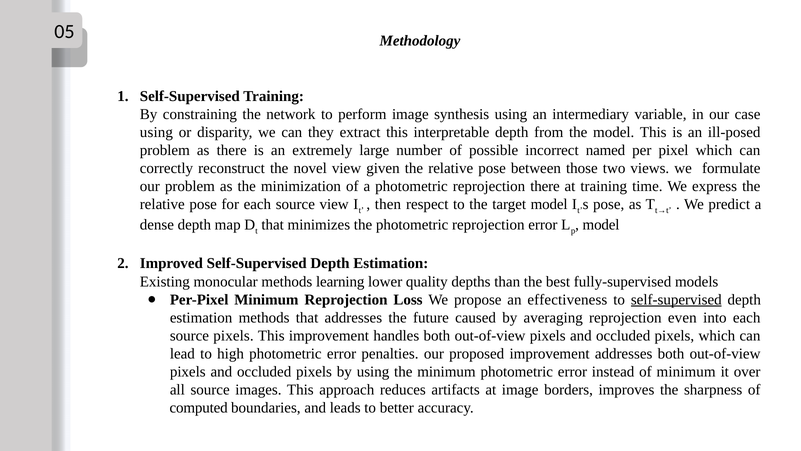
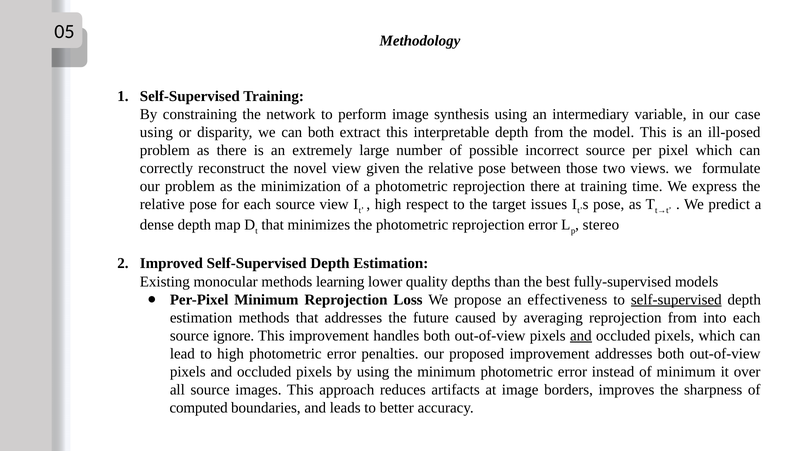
can they: they -> both
incorrect named: named -> source
then at (388, 204): then -> high
target model: model -> issues
model at (601, 225): model -> stereo
reprojection even: even -> from
source pixels: pixels -> ignore
and at (581, 335) underline: none -> present
